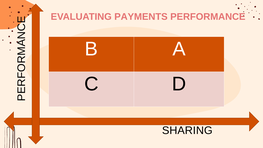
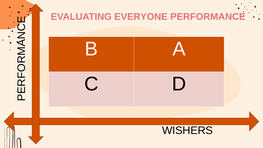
PAYMENTS: PAYMENTS -> EVERYONE
SHARING: SHARING -> WISHERS
